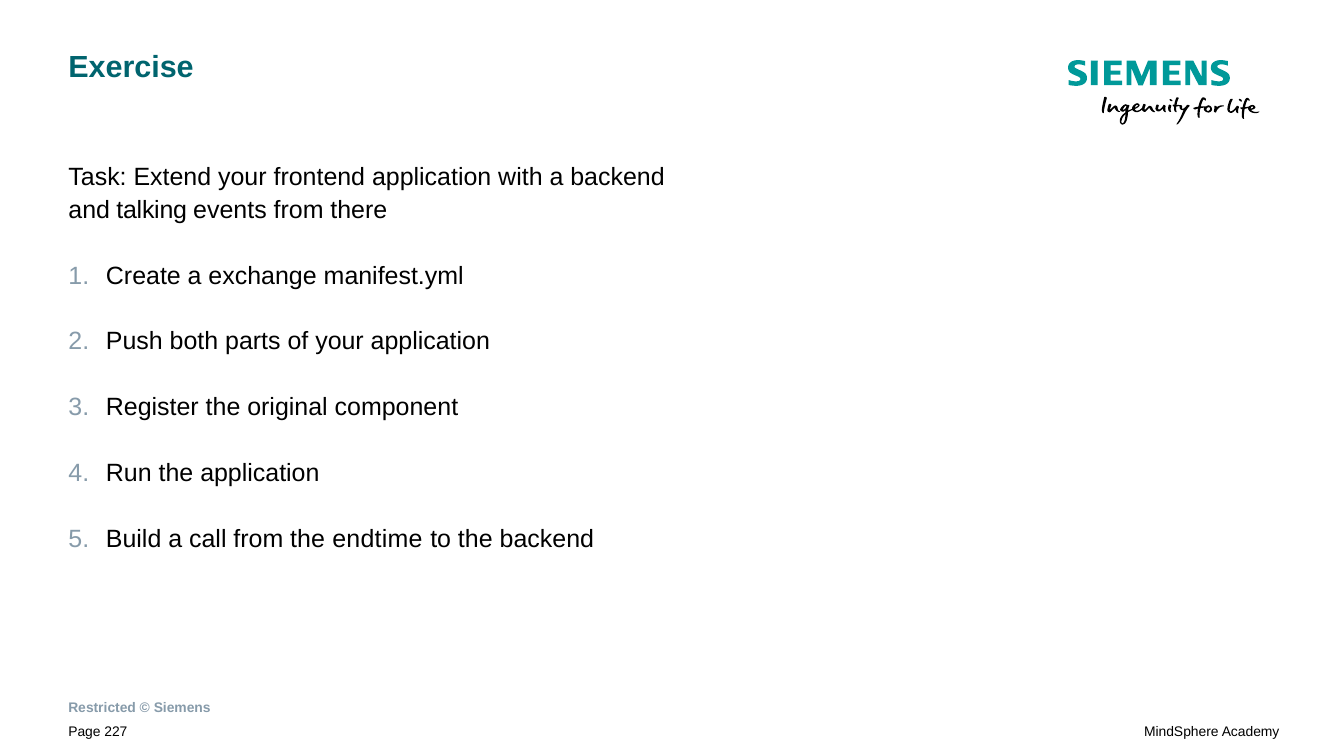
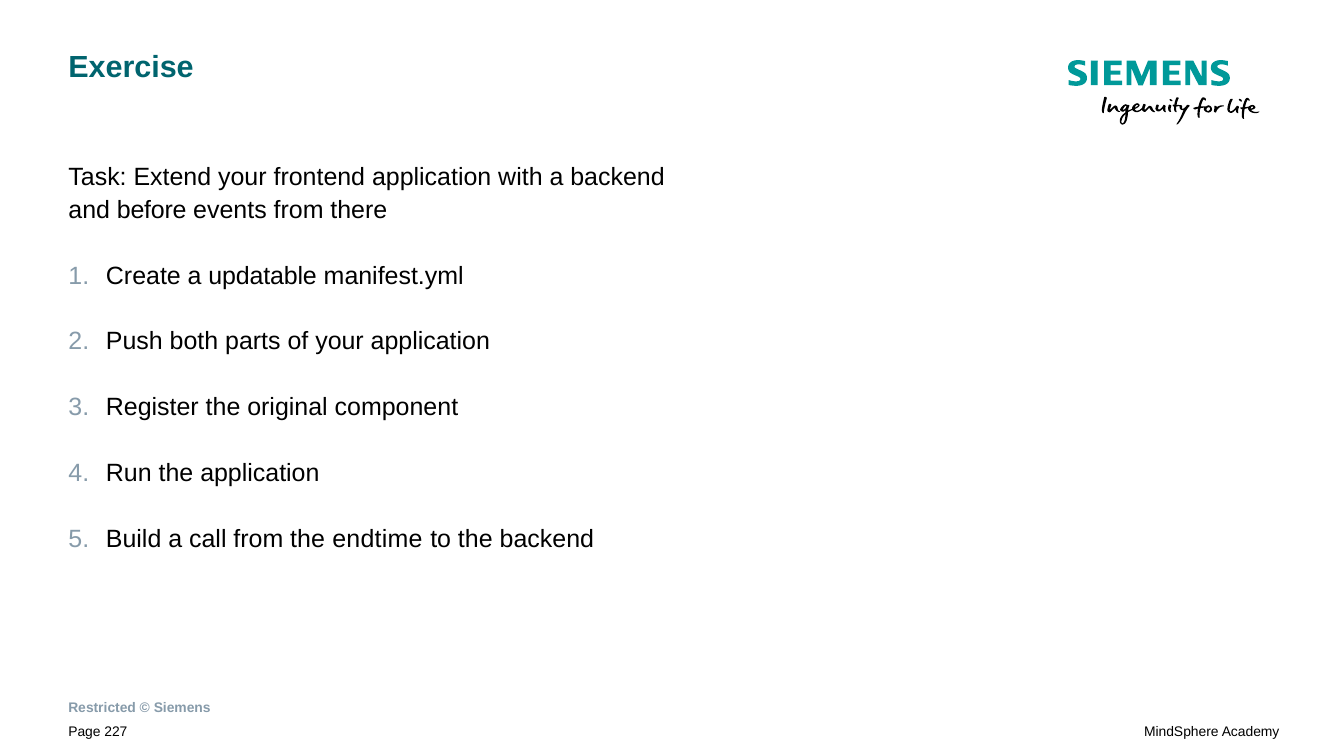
talking: talking -> before
exchange: exchange -> updatable
